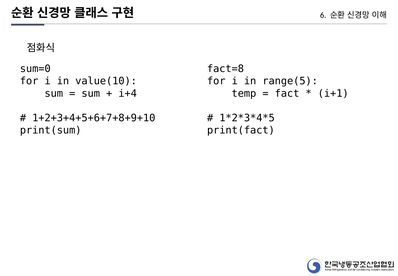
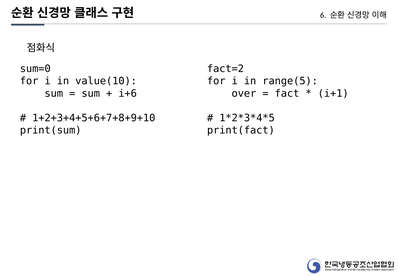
fact=8: fact=8 -> fact=2
i+4: i+4 -> i+6
temp: temp -> over
